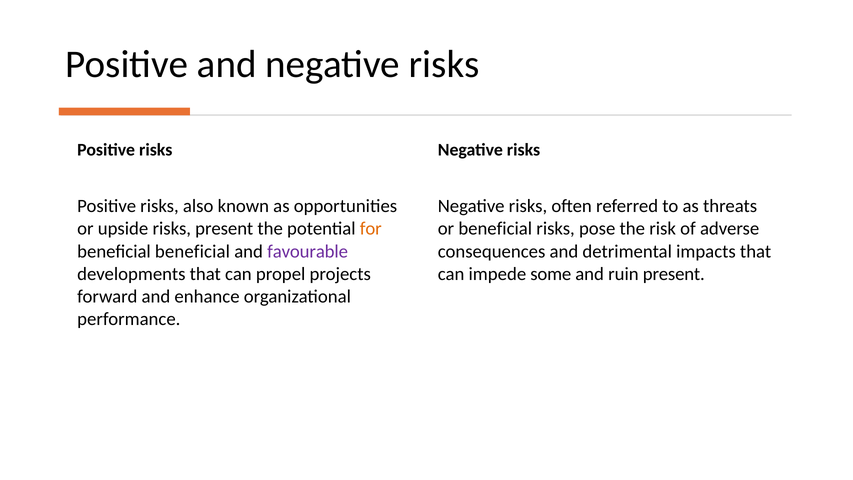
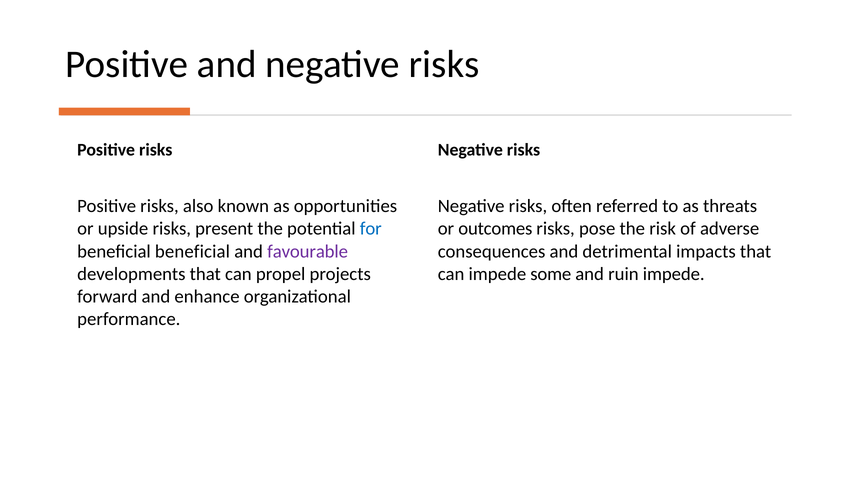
for colour: orange -> blue
or beneficial: beneficial -> outcomes
ruin present: present -> impede
